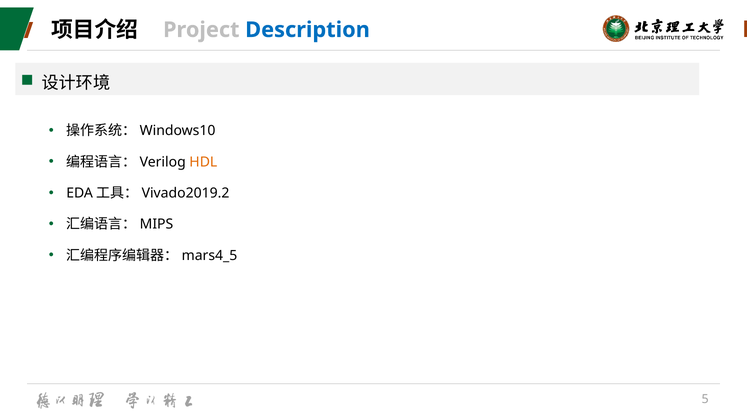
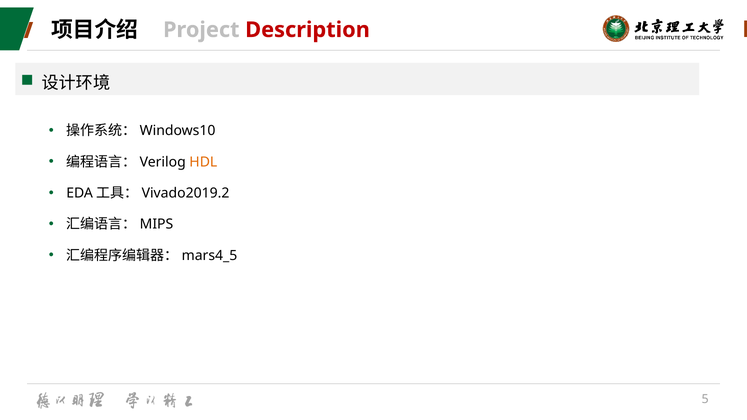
Description colour: blue -> red
